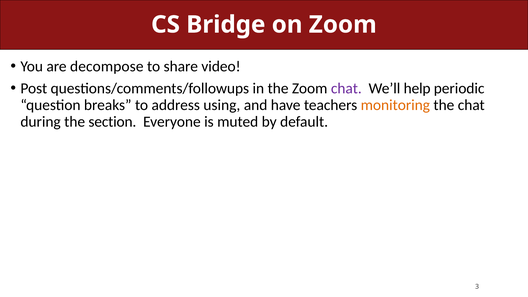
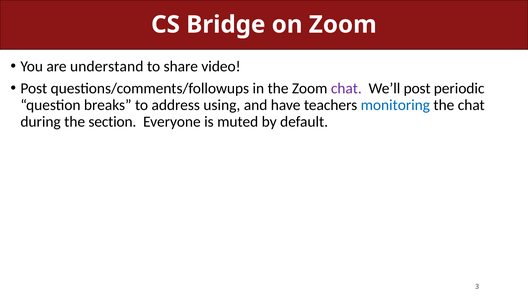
decompose: decompose -> understand
We’ll help: help -> post
monitoring colour: orange -> blue
